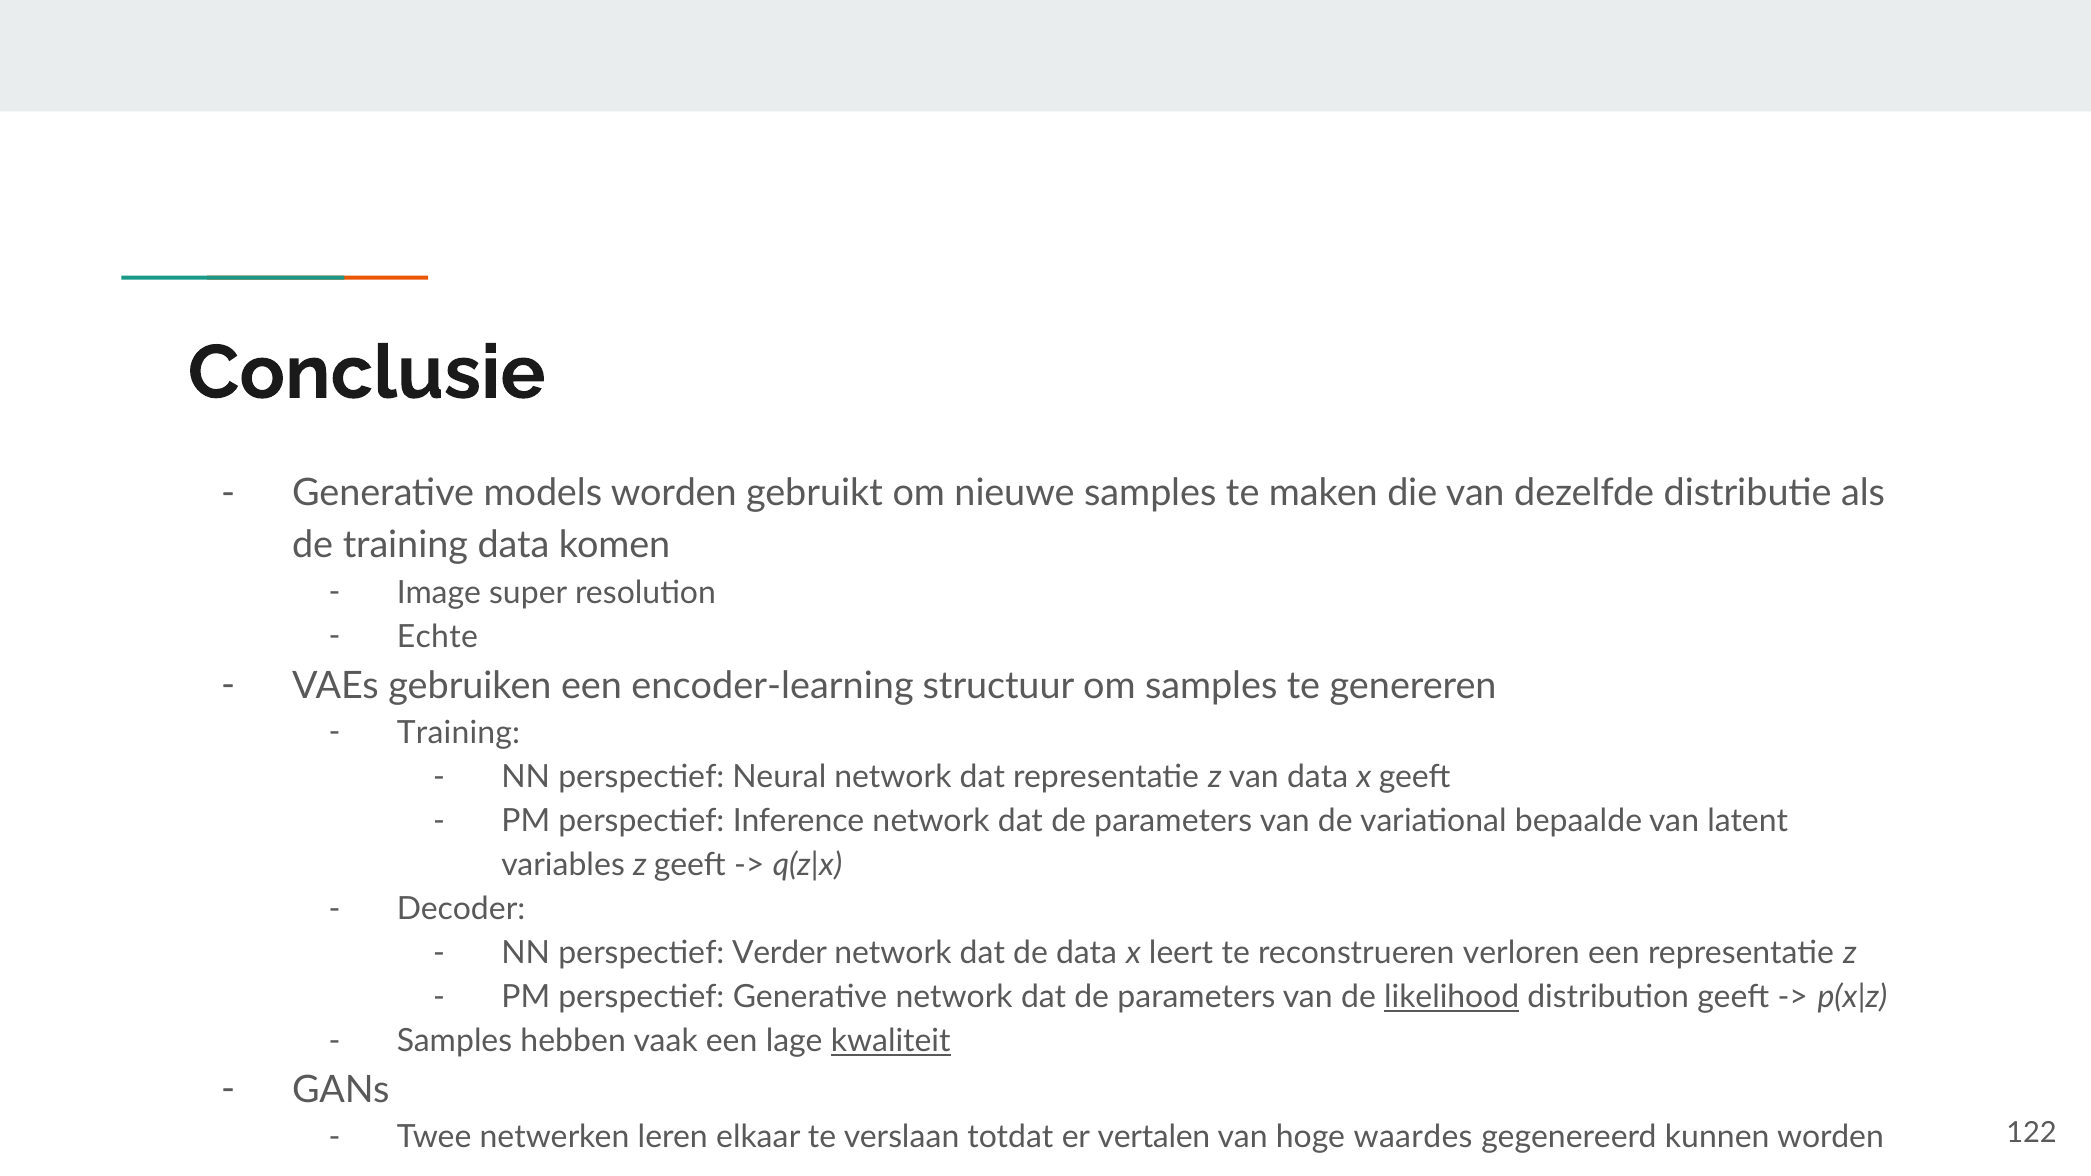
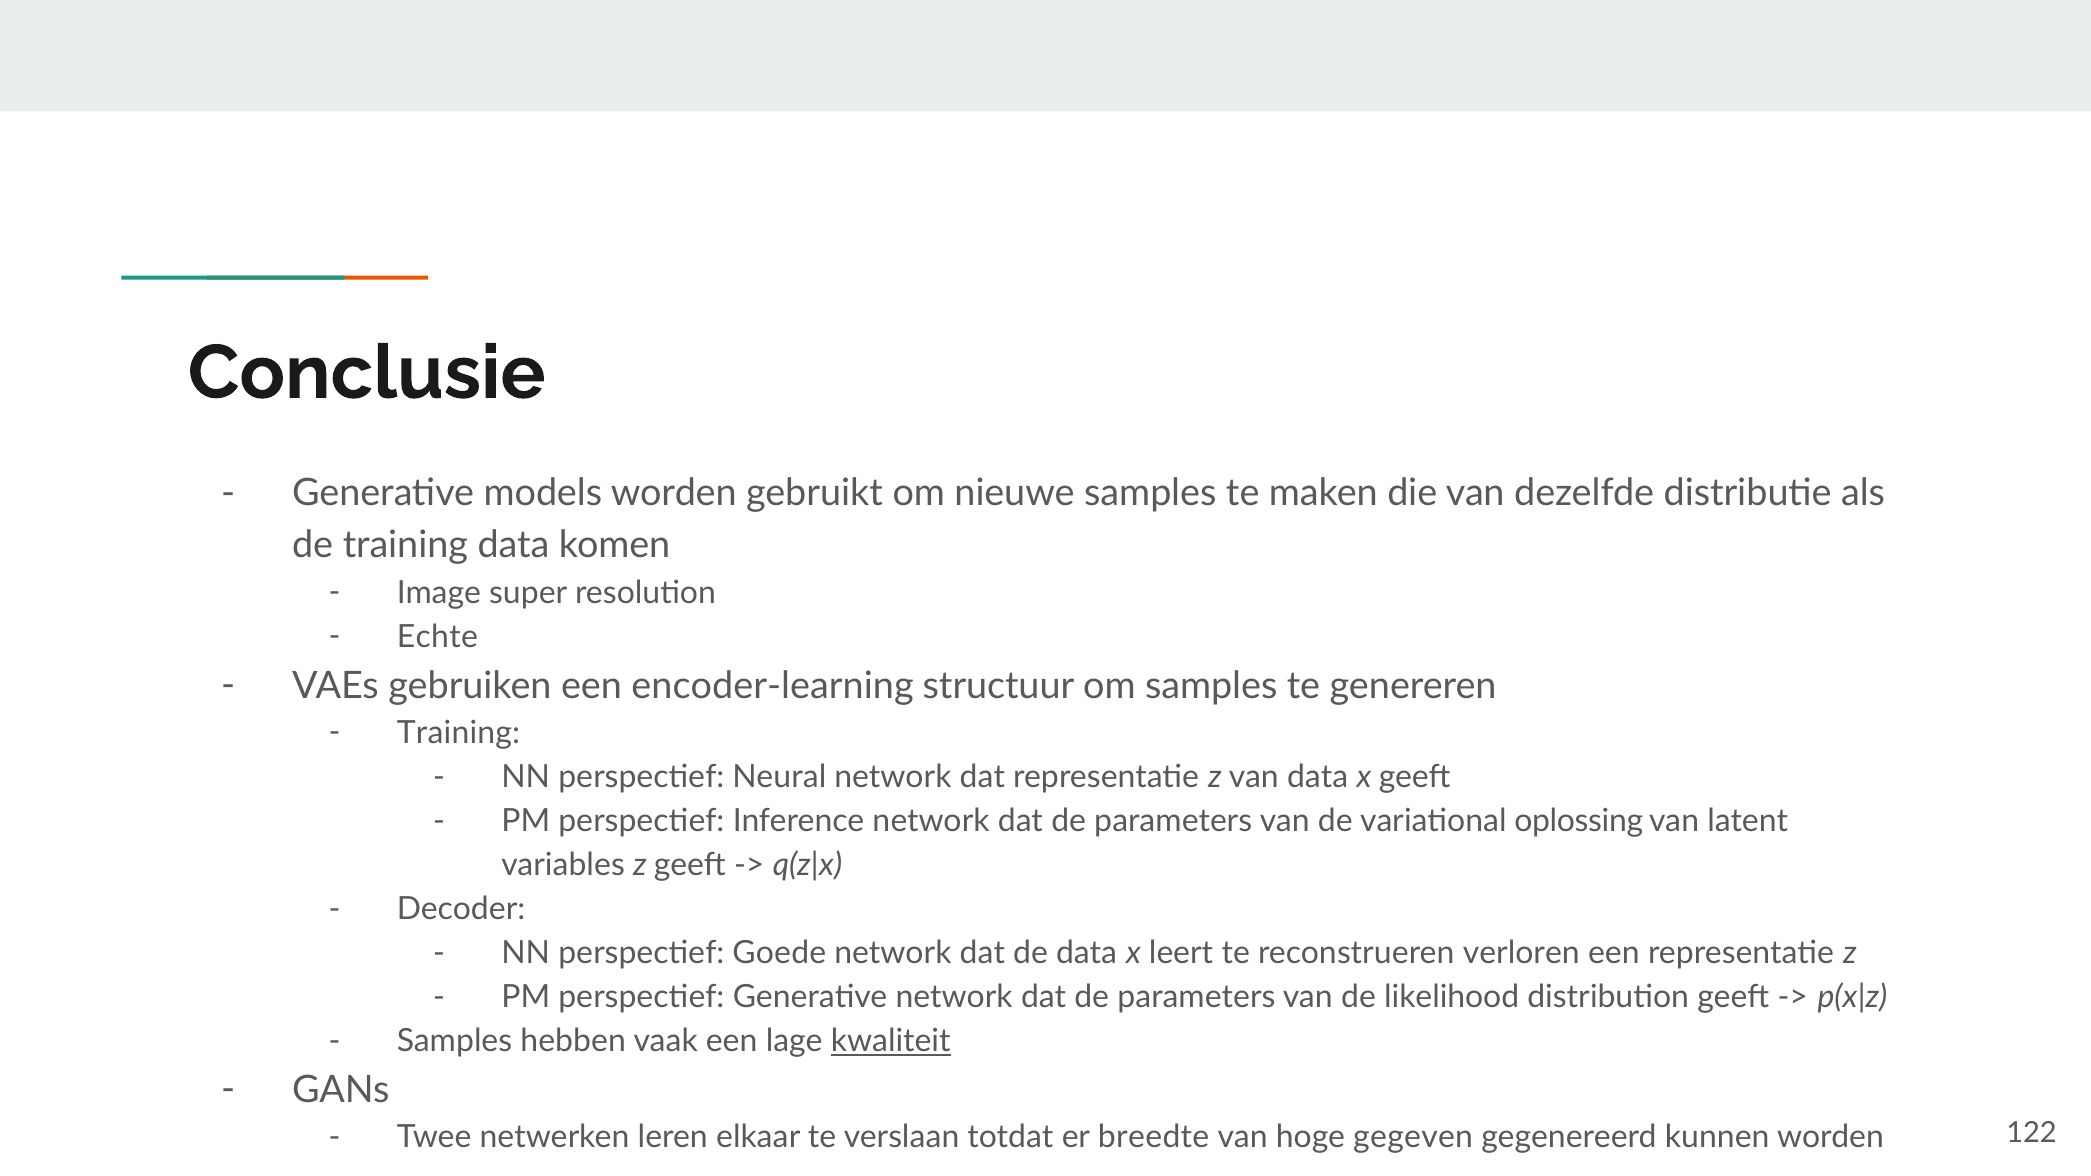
bepaalde: bepaalde -> oplossing
Verder: Verder -> Goede
likelihood underline: present -> none
vertalen: vertalen -> breedte
waardes: waardes -> gegeven
